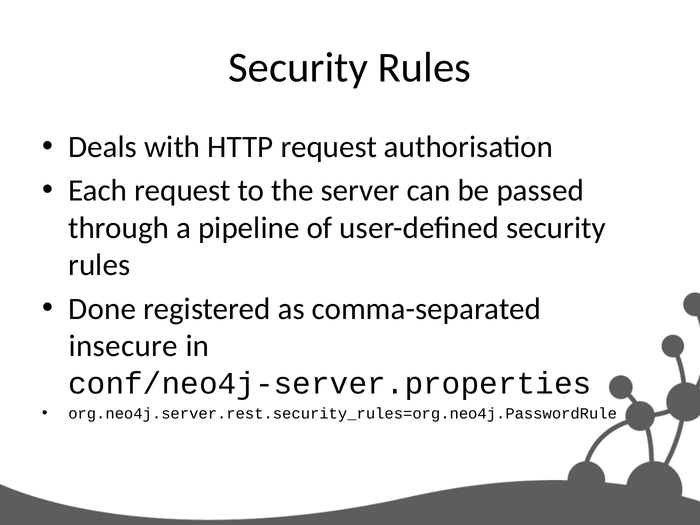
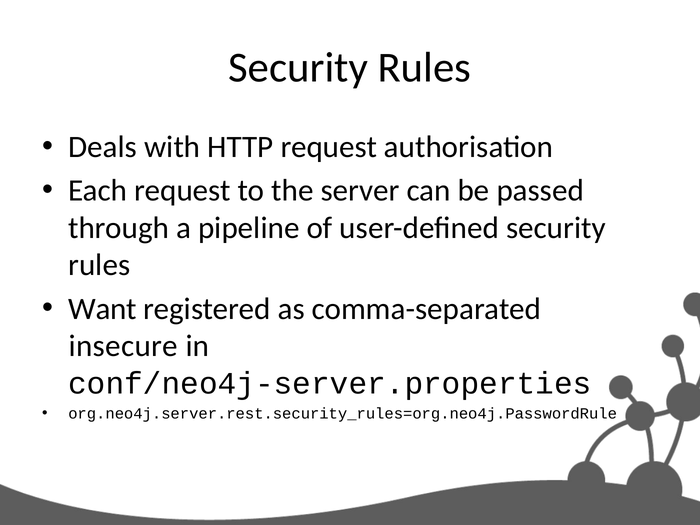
Done: Done -> Want
